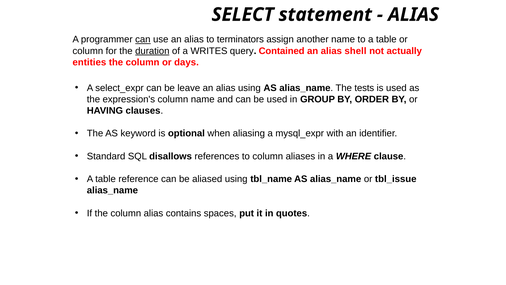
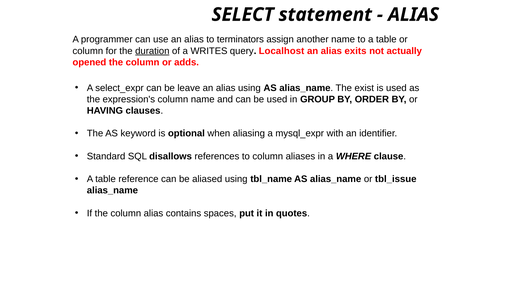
can at (143, 39) underline: present -> none
Contained: Contained -> Localhost
shell: shell -> exits
entities: entities -> opened
days: days -> adds
tests: tests -> exist
